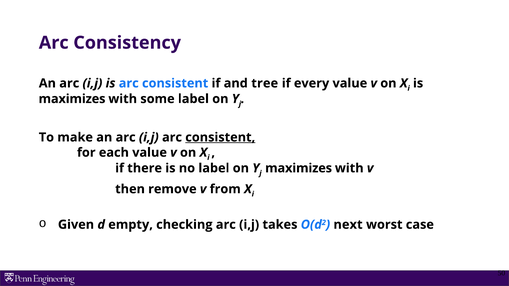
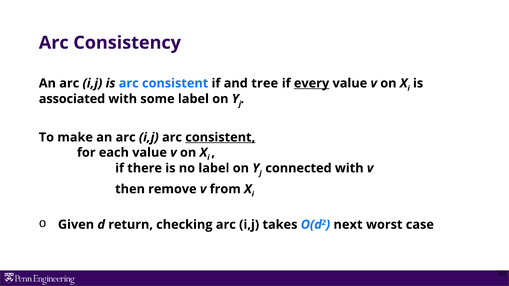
every underline: none -> present
maximizes at (72, 99): maximizes -> associated
maximizes at (299, 168): maximizes -> connected
empty: empty -> return
